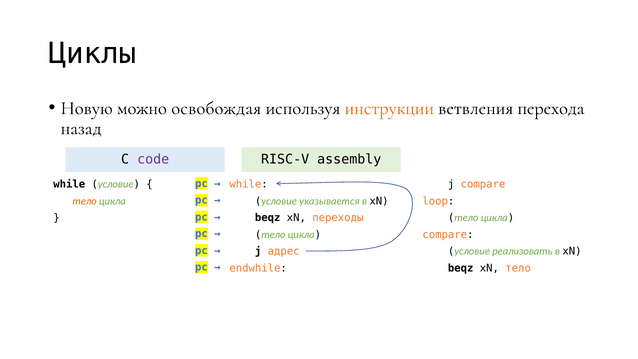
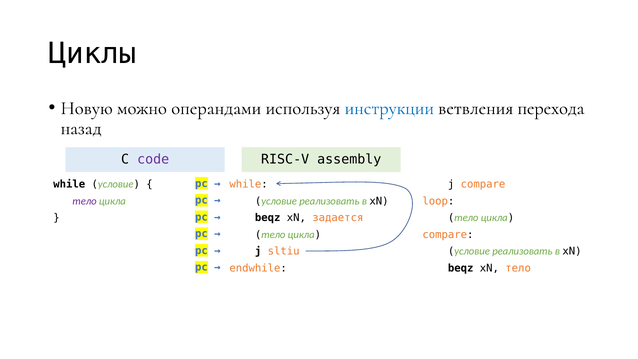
освобождая: освобождая -> операндами
инструкции colour: orange -> blue
указывается at (329, 201): указывается -> реализовать
тело at (85, 201) colour: orange -> purple
переходы: переходы -> задается
адрес: адрес -> sltiu
